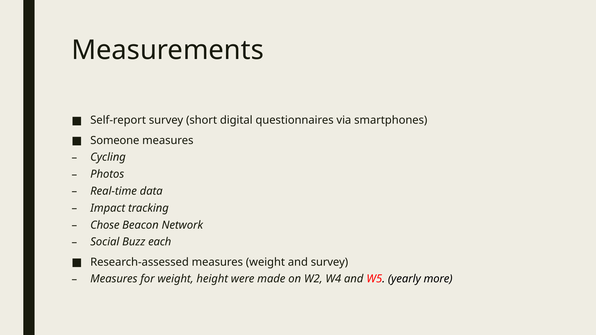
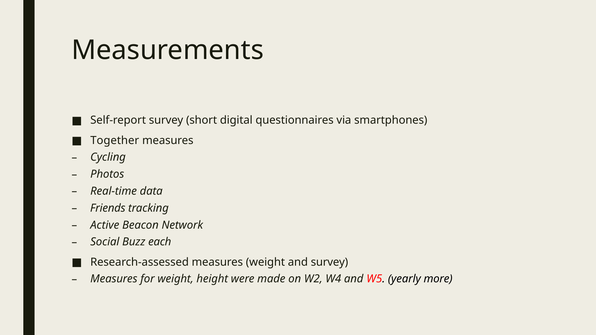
Someone: Someone -> Together
Impact: Impact -> Friends
Chose: Chose -> Active
